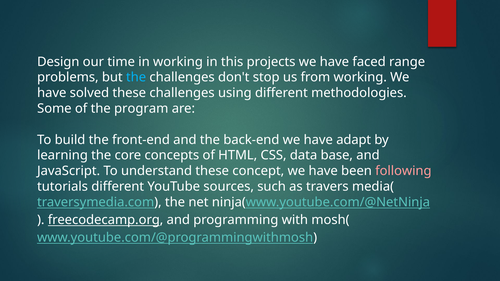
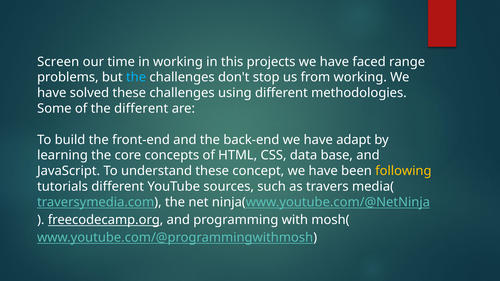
Design: Design -> Screen
the program: program -> different
following colour: pink -> yellow
